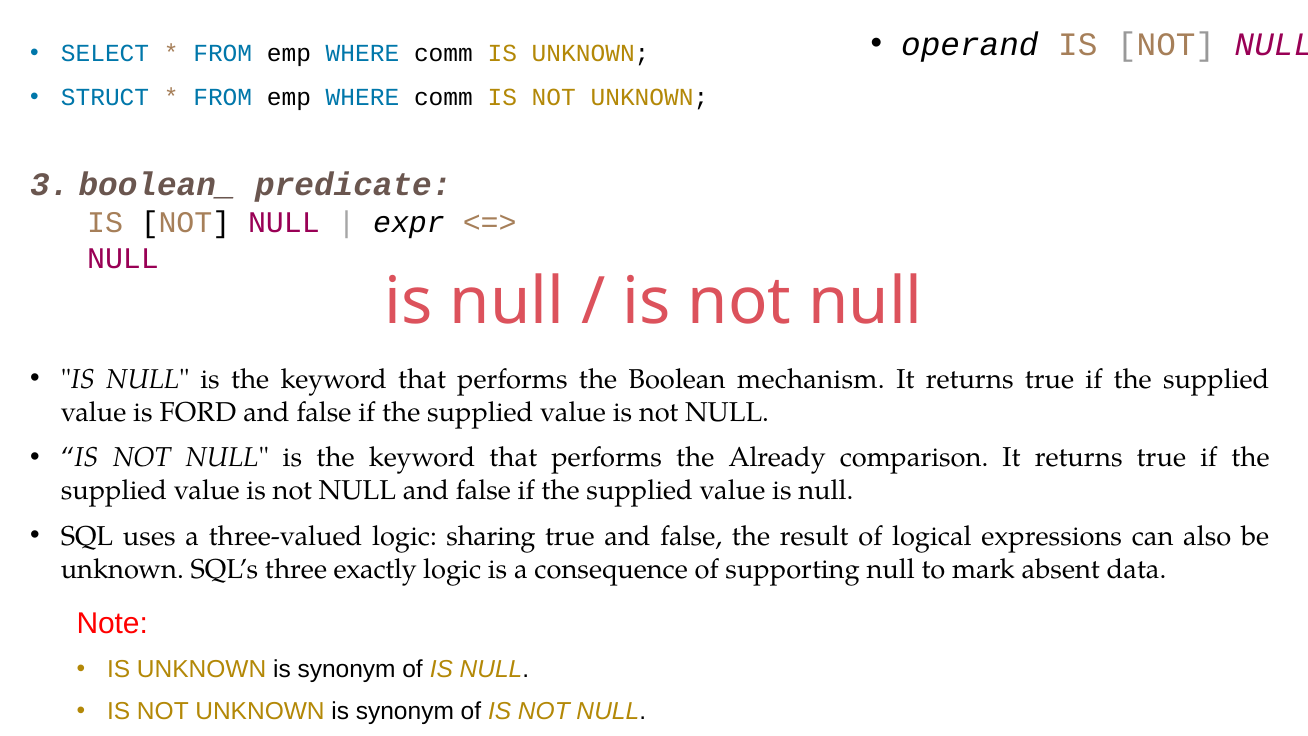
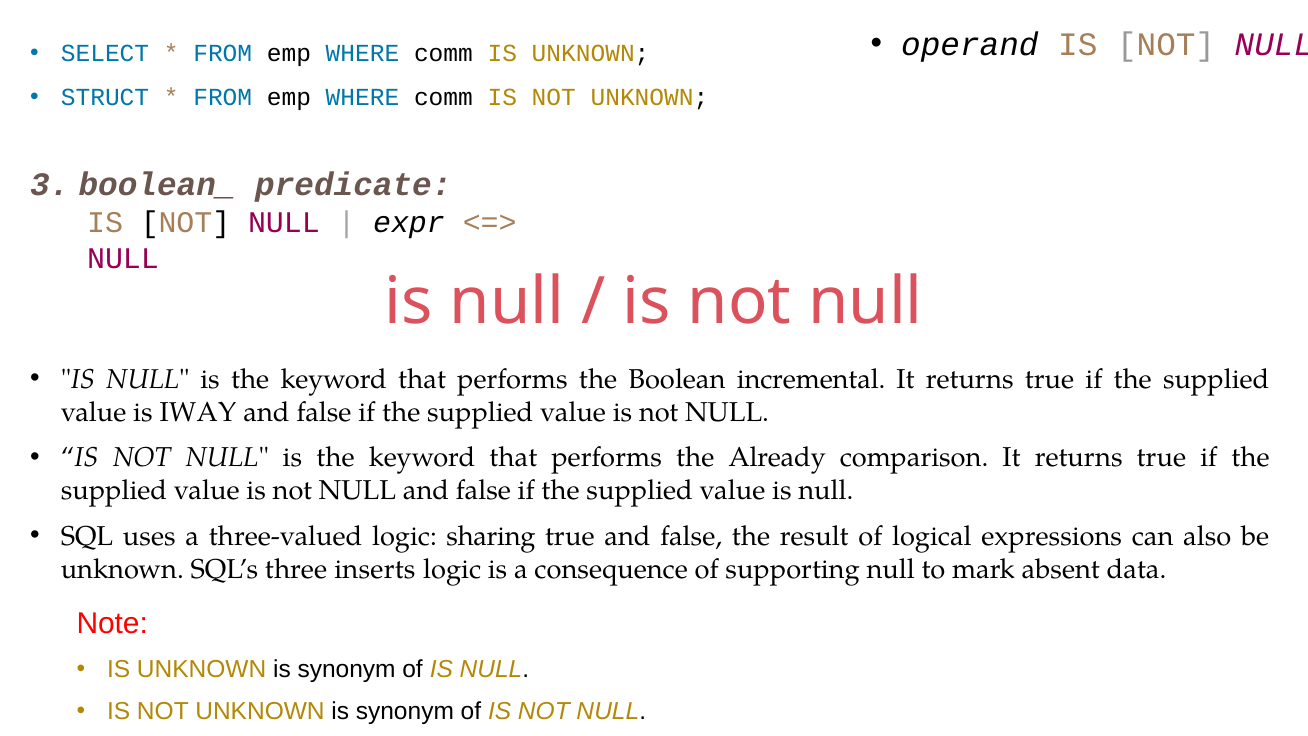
mechanism: mechanism -> incremental
FORD: FORD -> IWAY
exactly: exactly -> inserts
